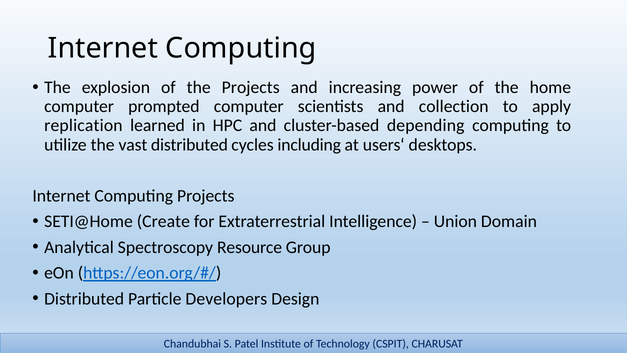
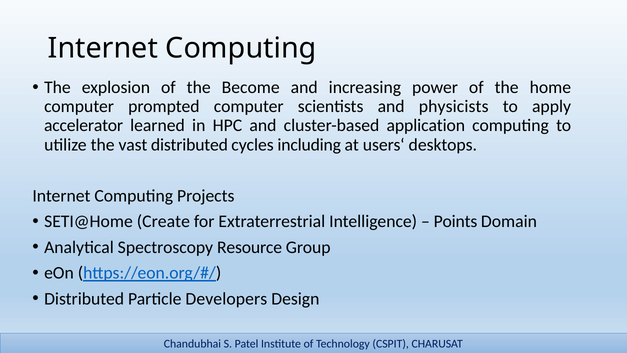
the Projects: Projects -> Become
collection: collection -> physicists
replication: replication -> accelerator
depending: depending -> application
Union: Union -> Points
